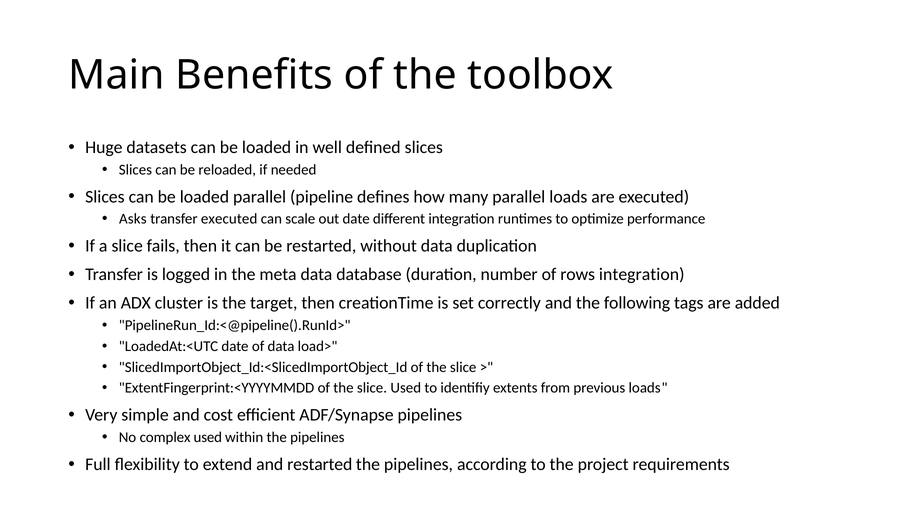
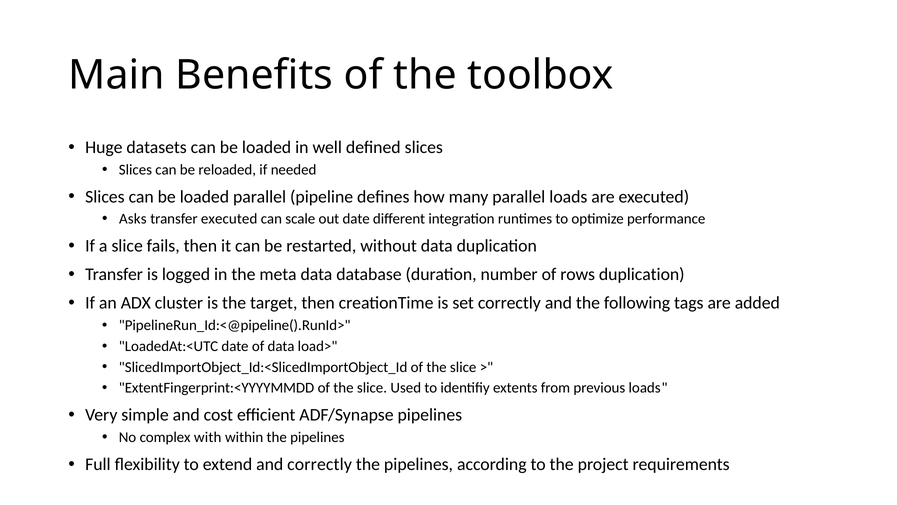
rows integration: integration -> duplication
complex used: used -> with
and restarted: restarted -> correctly
